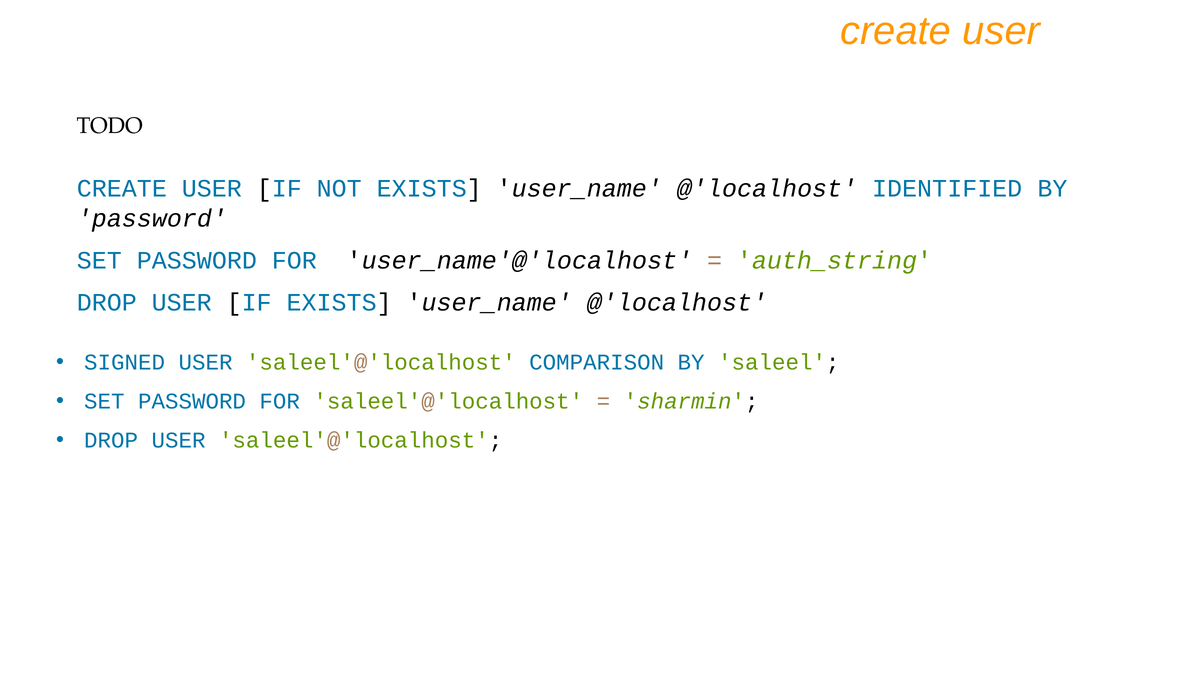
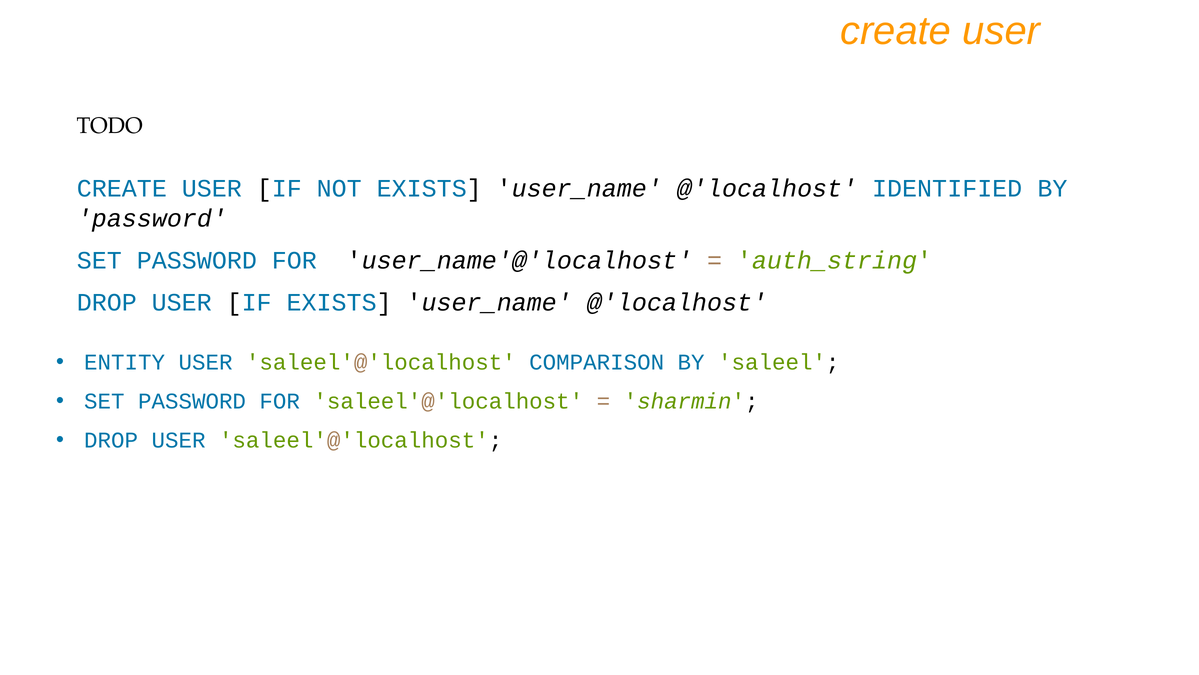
SIGNED: SIGNED -> ENTITY
